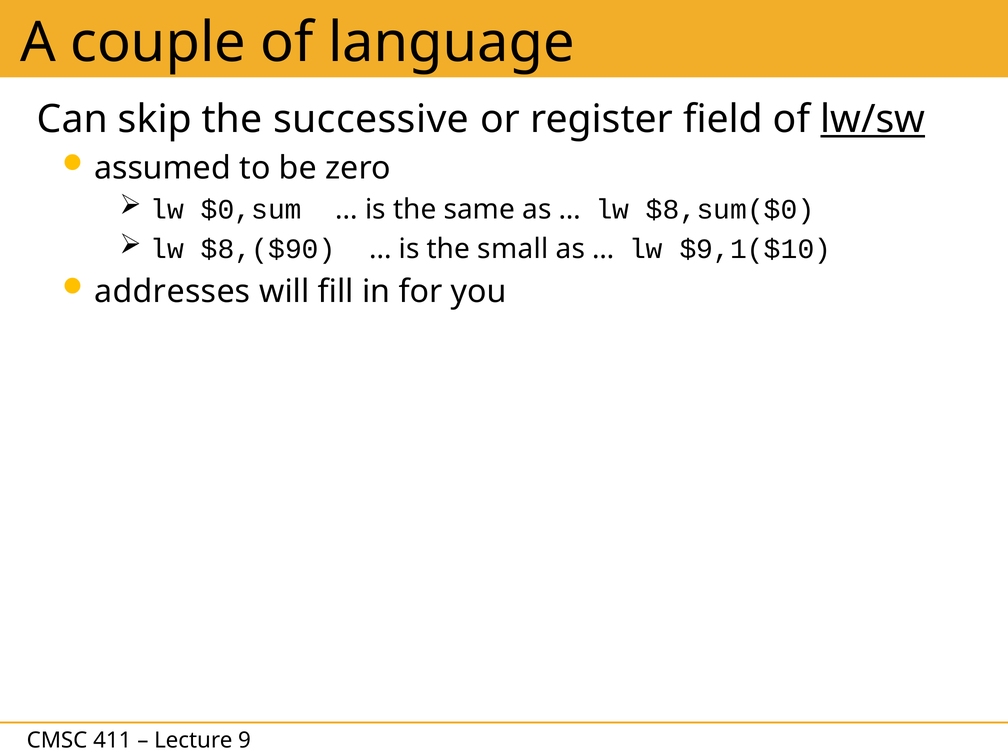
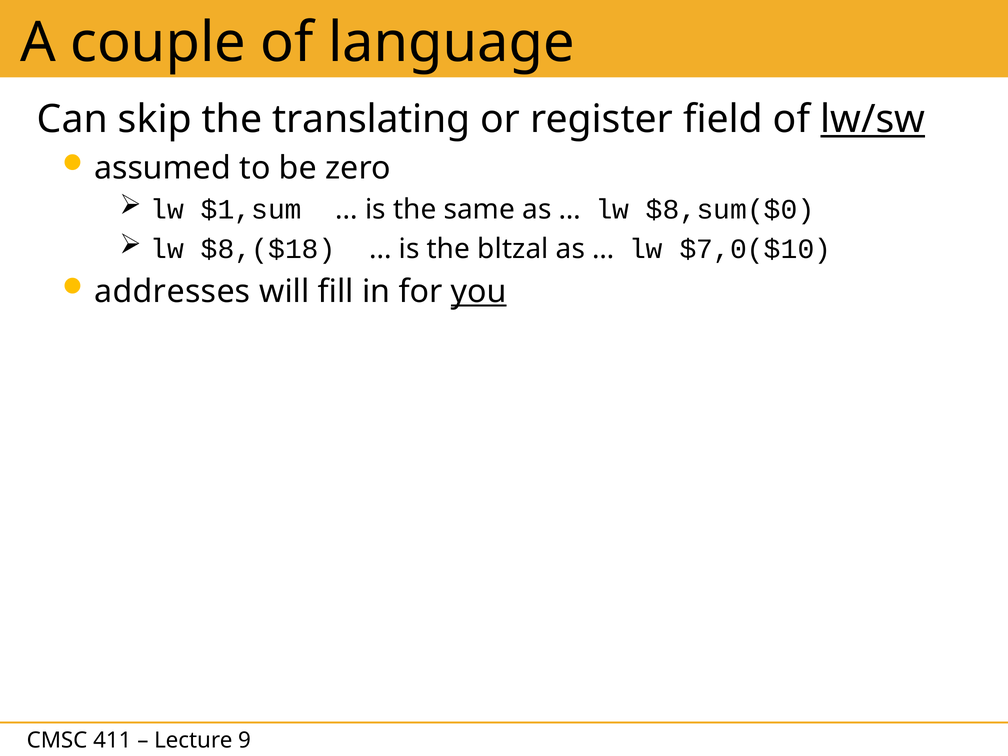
successive: successive -> translating
$0,sum: $0,sum -> $1,sum
$8,($90: $8,($90 -> $8,($18
small: small -> bltzal
$9,1($10: $9,1($10 -> $7,0($10
you underline: none -> present
